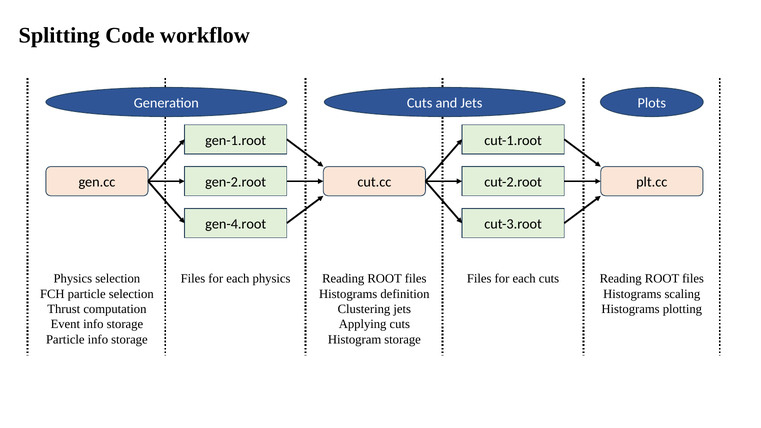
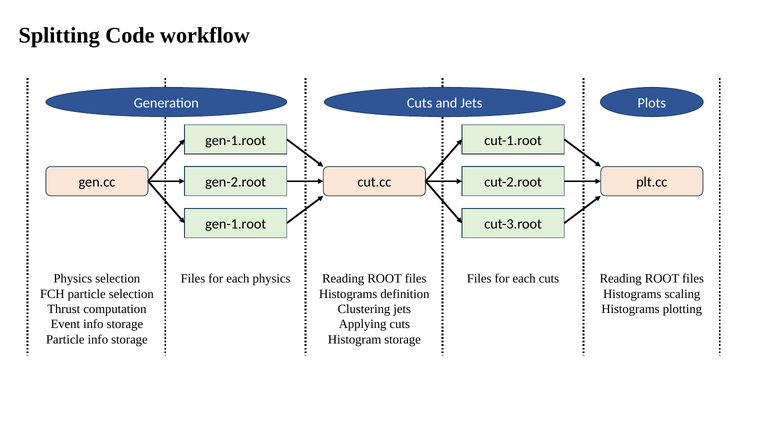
gen-4.root at (236, 224): gen-4.root -> gen-1.root
